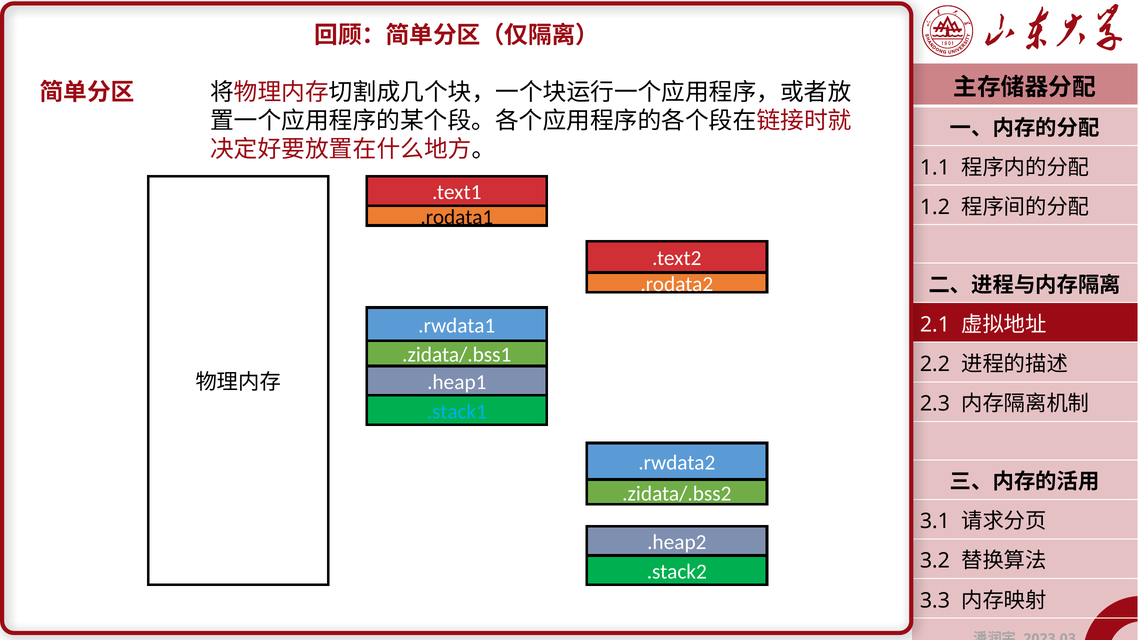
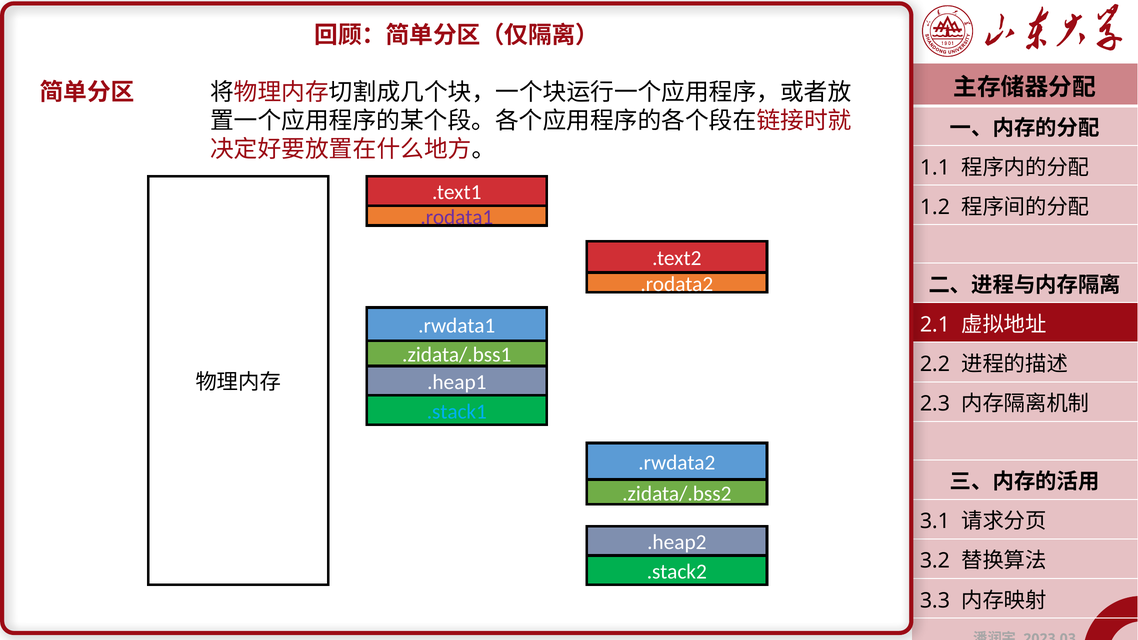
.rodata1 colour: black -> purple
